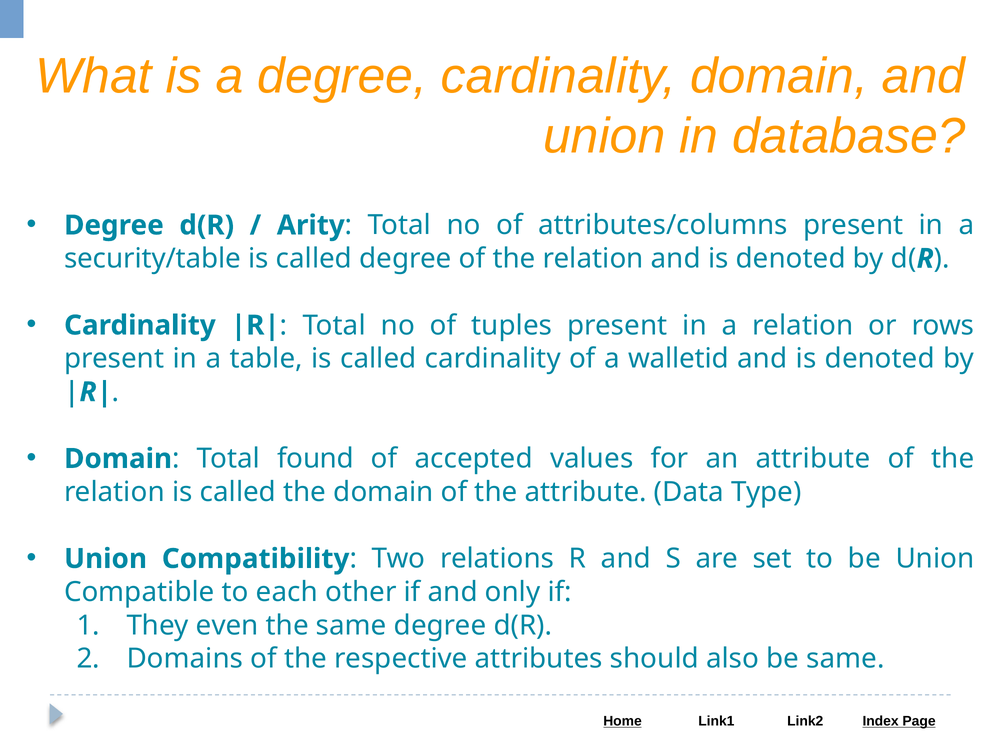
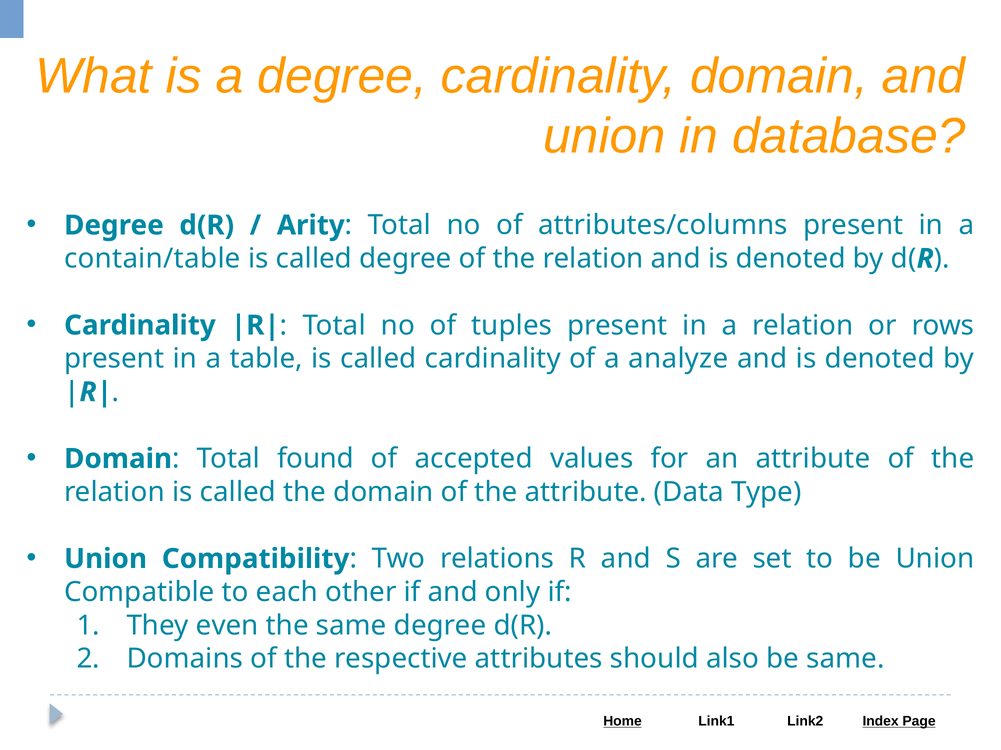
security/table: security/table -> contain/table
walletid: walletid -> analyze
